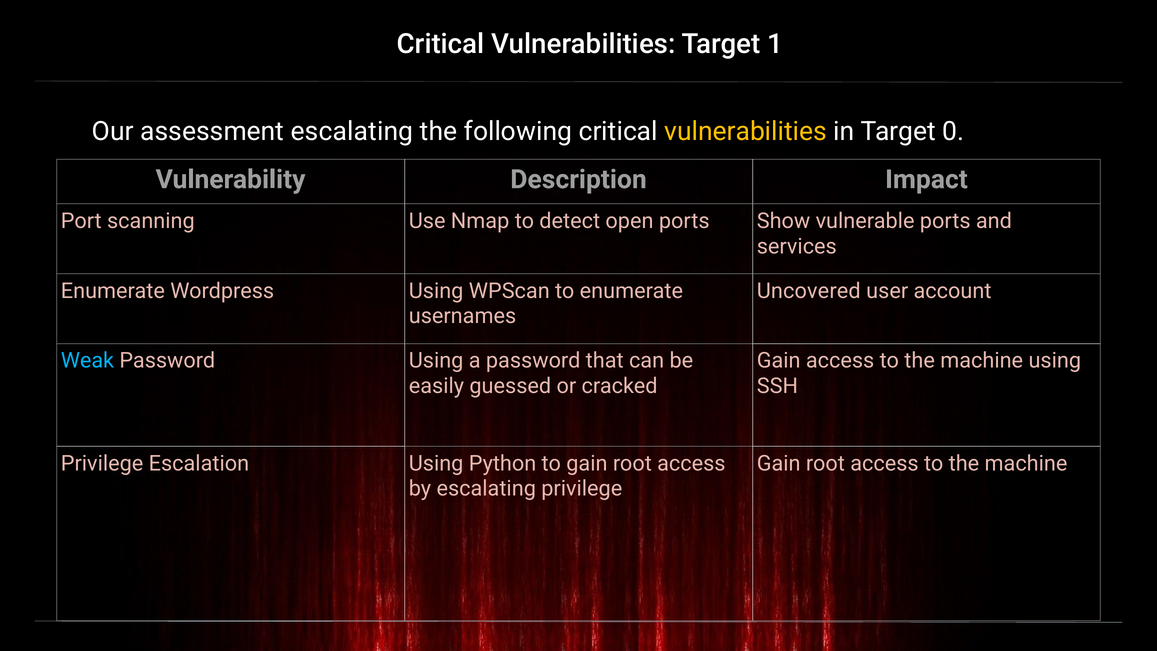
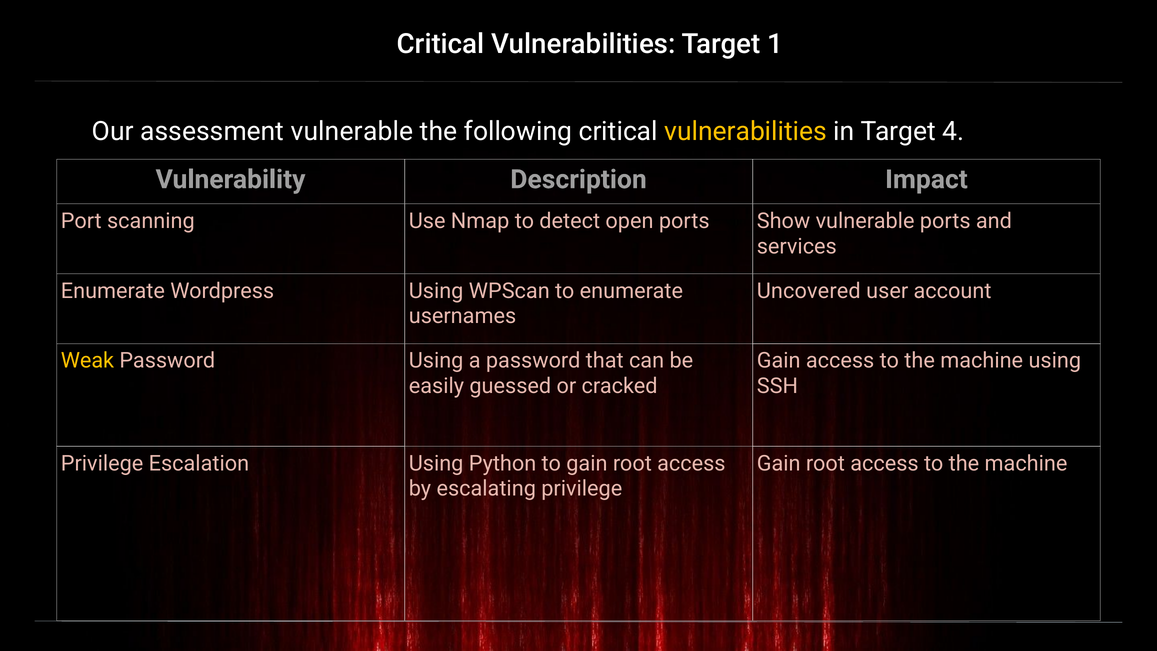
assessment escalating: escalating -> vulnerable
0: 0 -> 4
Weak colour: light blue -> yellow
